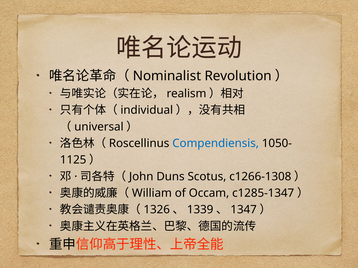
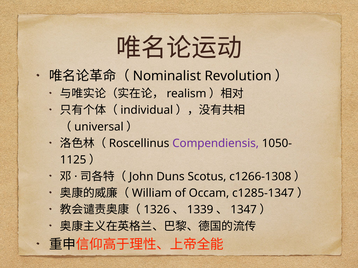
Compendiensis colour: blue -> purple
